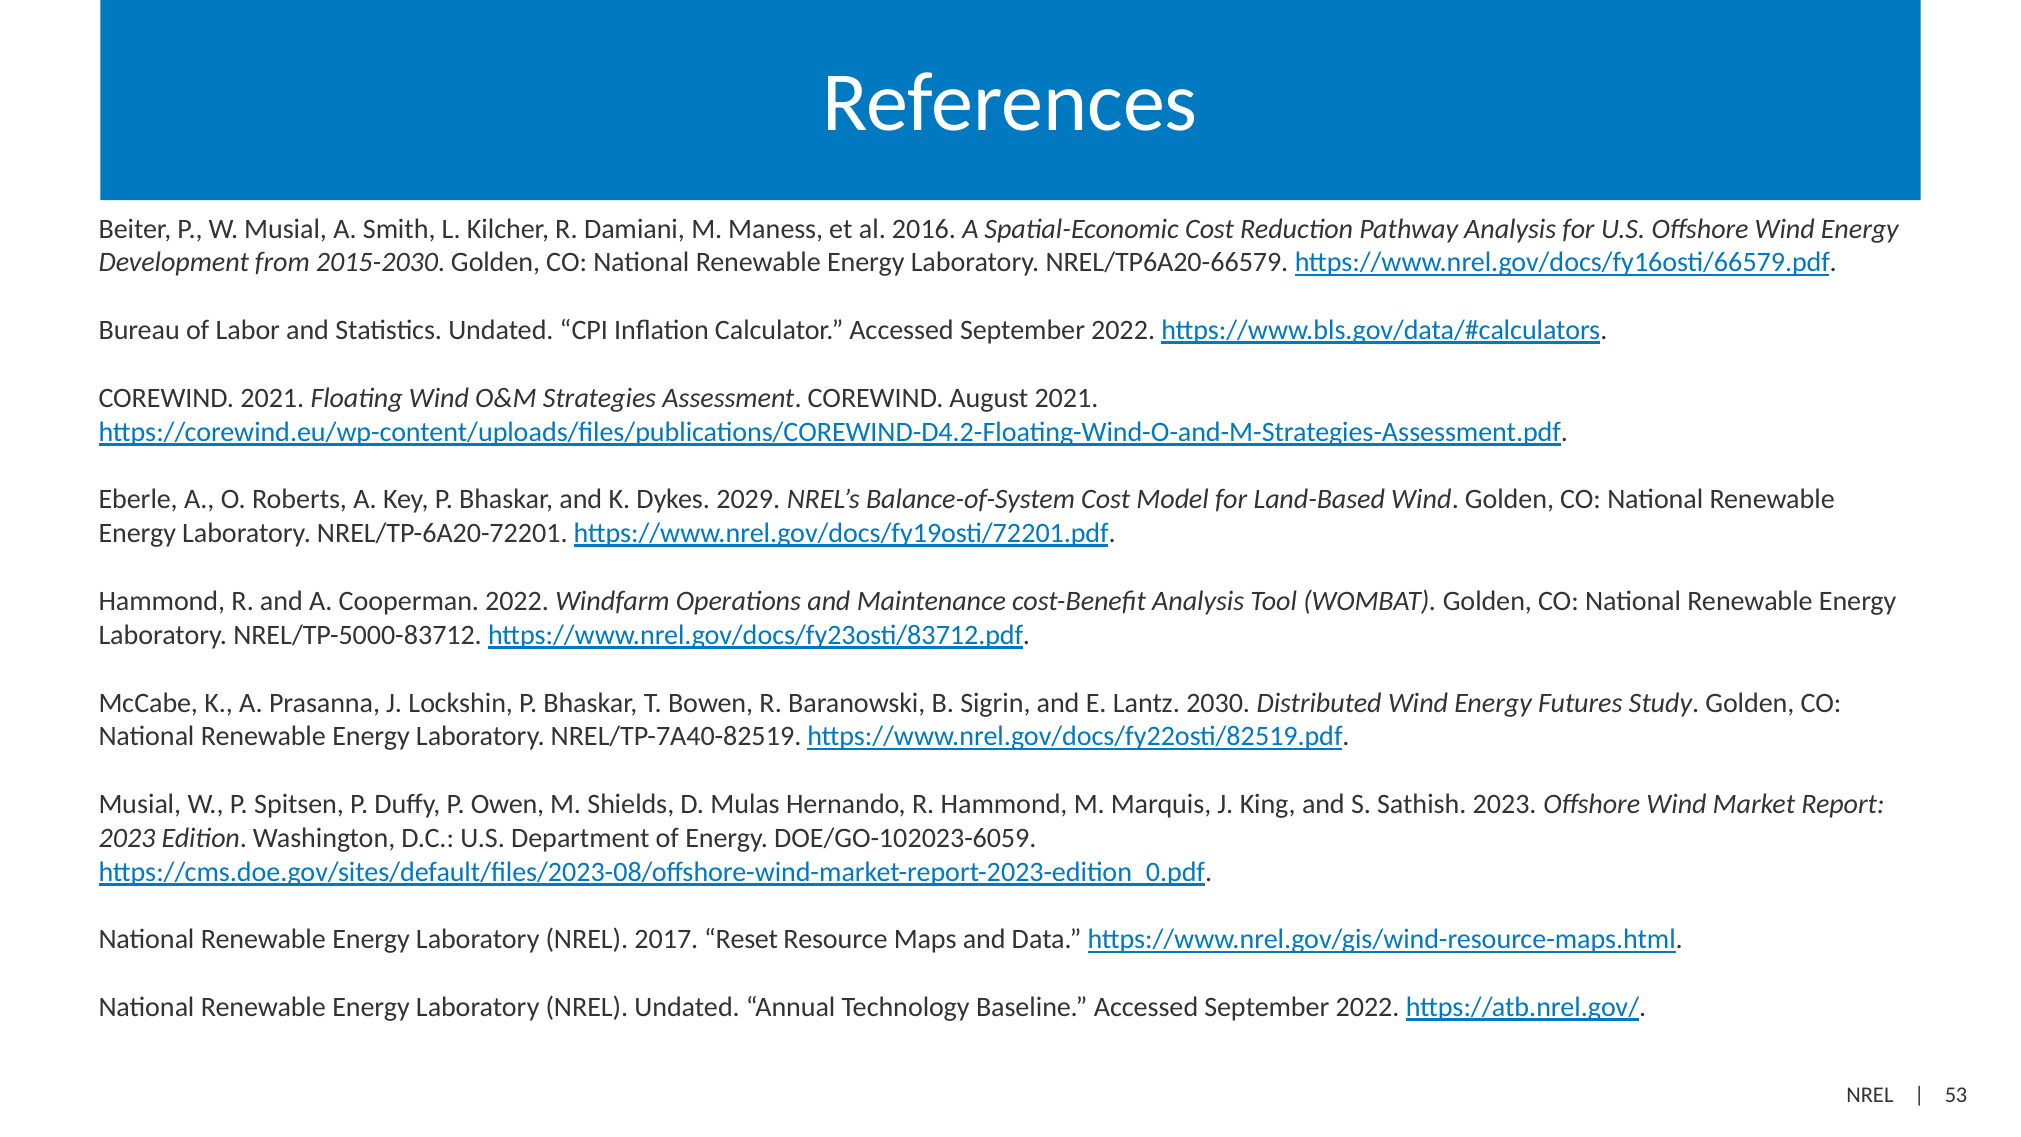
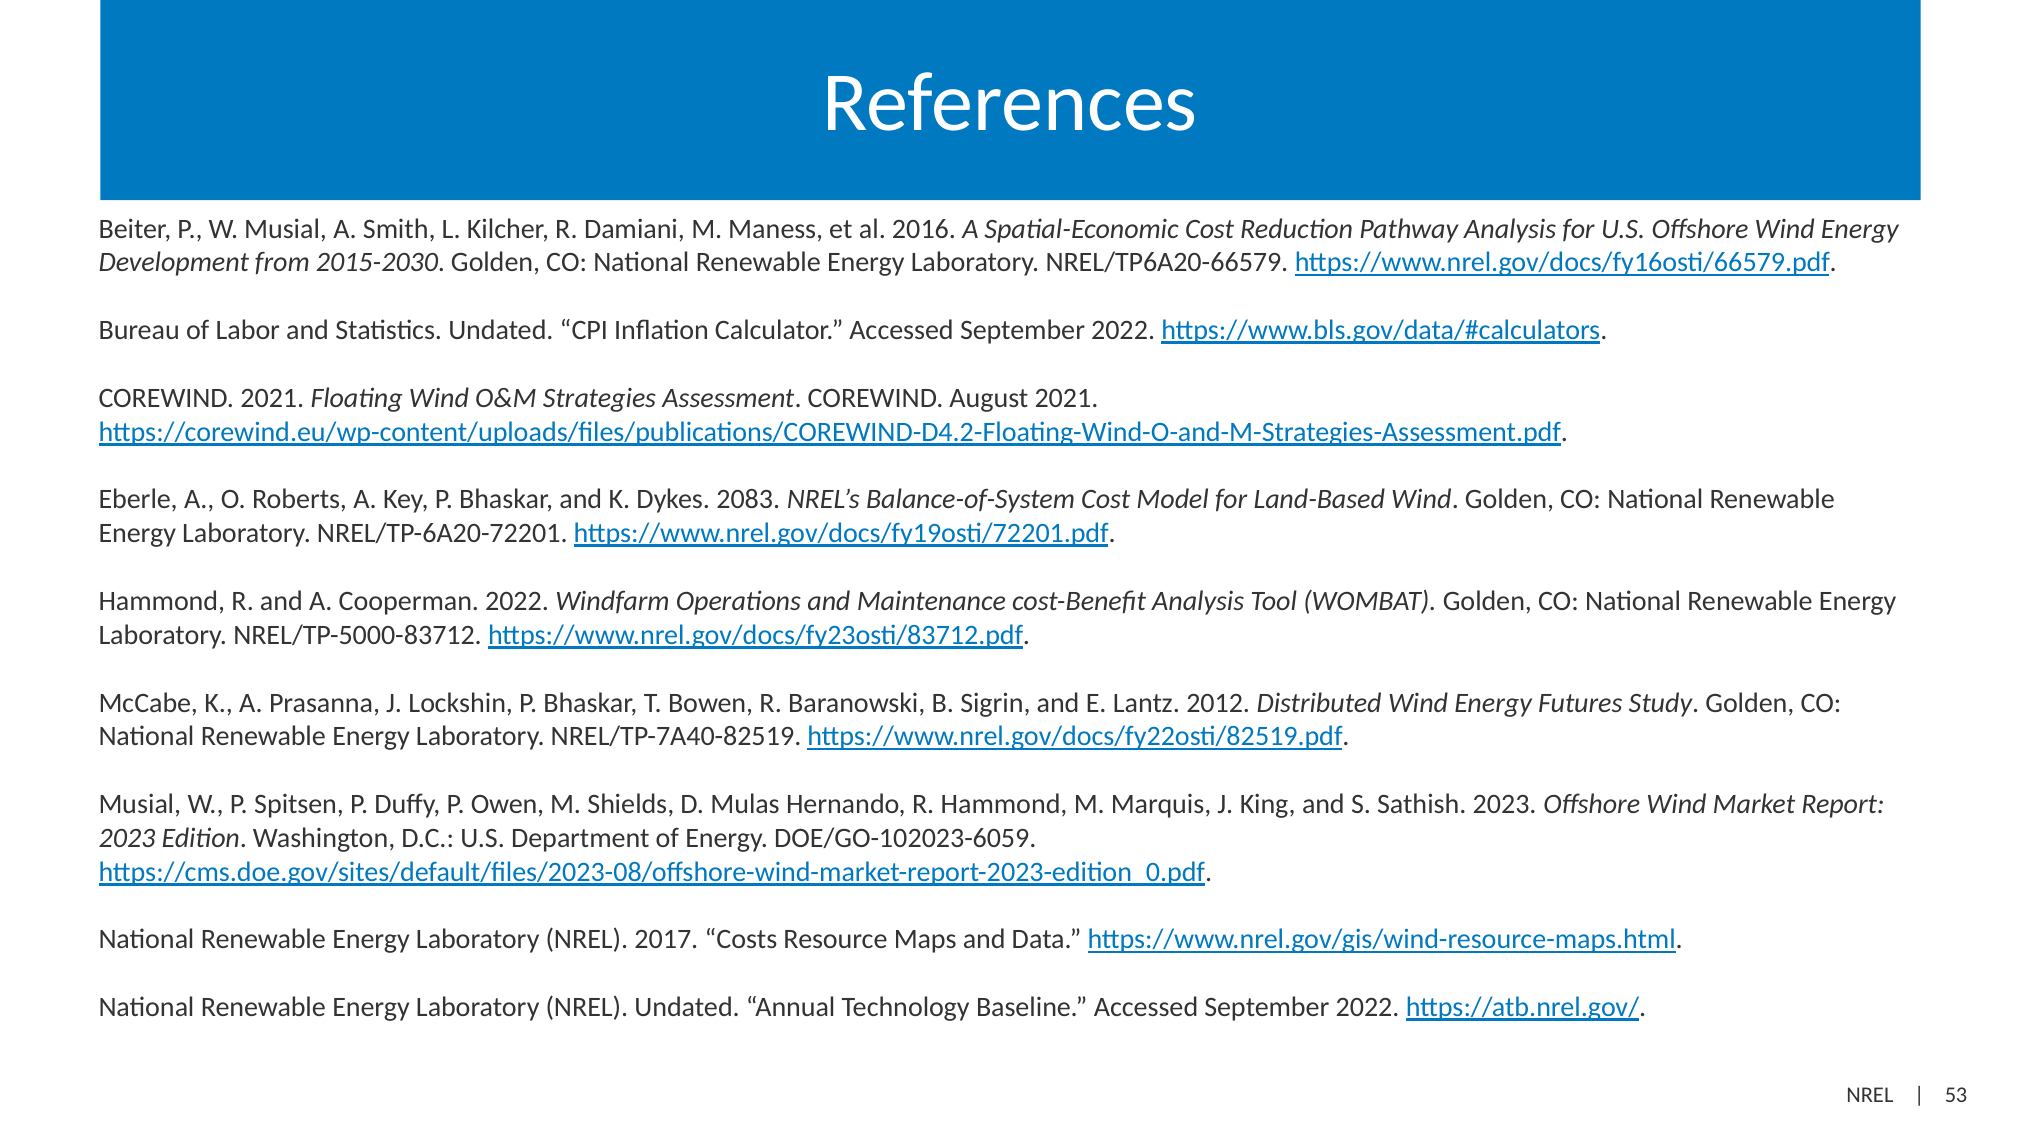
2029: 2029 -> 2083
2030: 2030 -> 2012
Reset: Reset -> Costs
